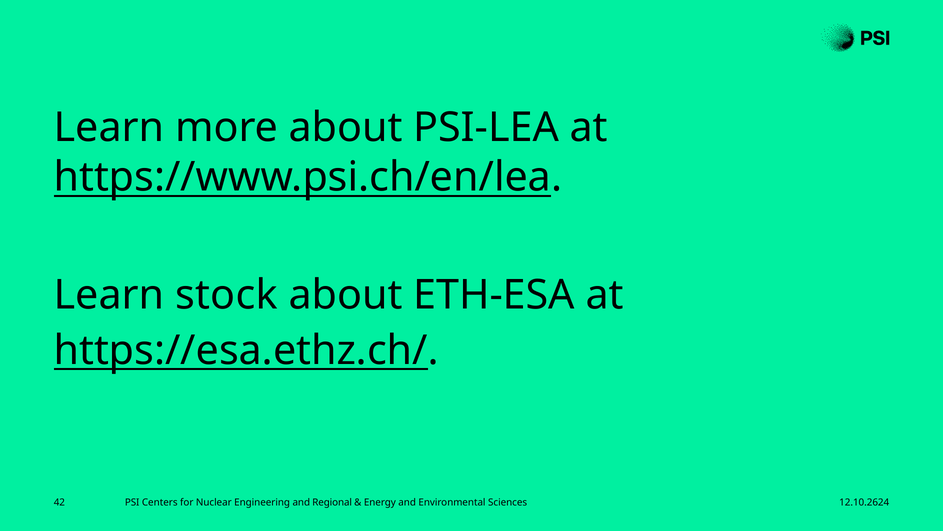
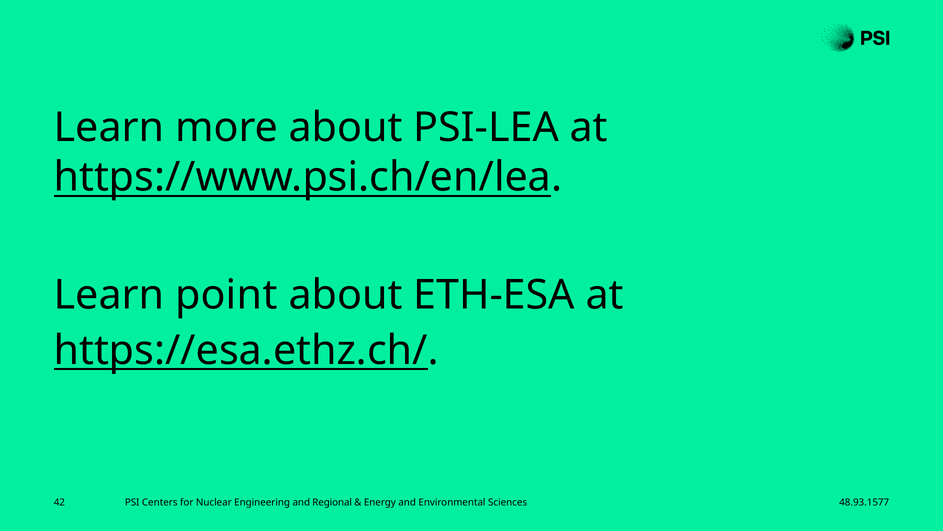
stock: stock -> point
12.10.2624: 12.10.2624 -> 48.93.1577
